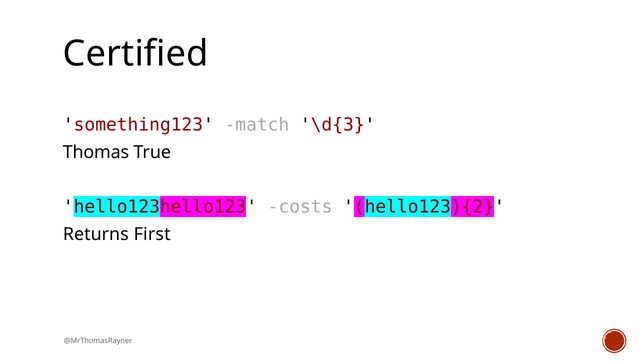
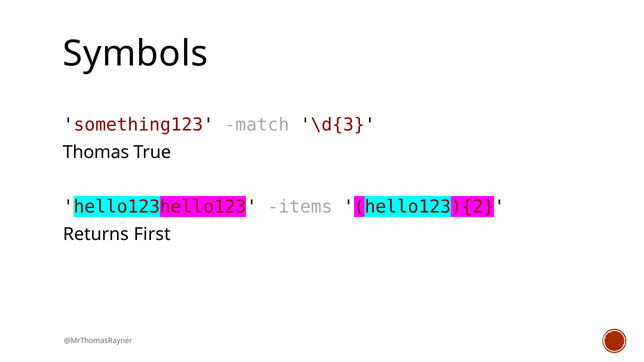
Certified: Certified -> Symbols
costs: costs -> items
